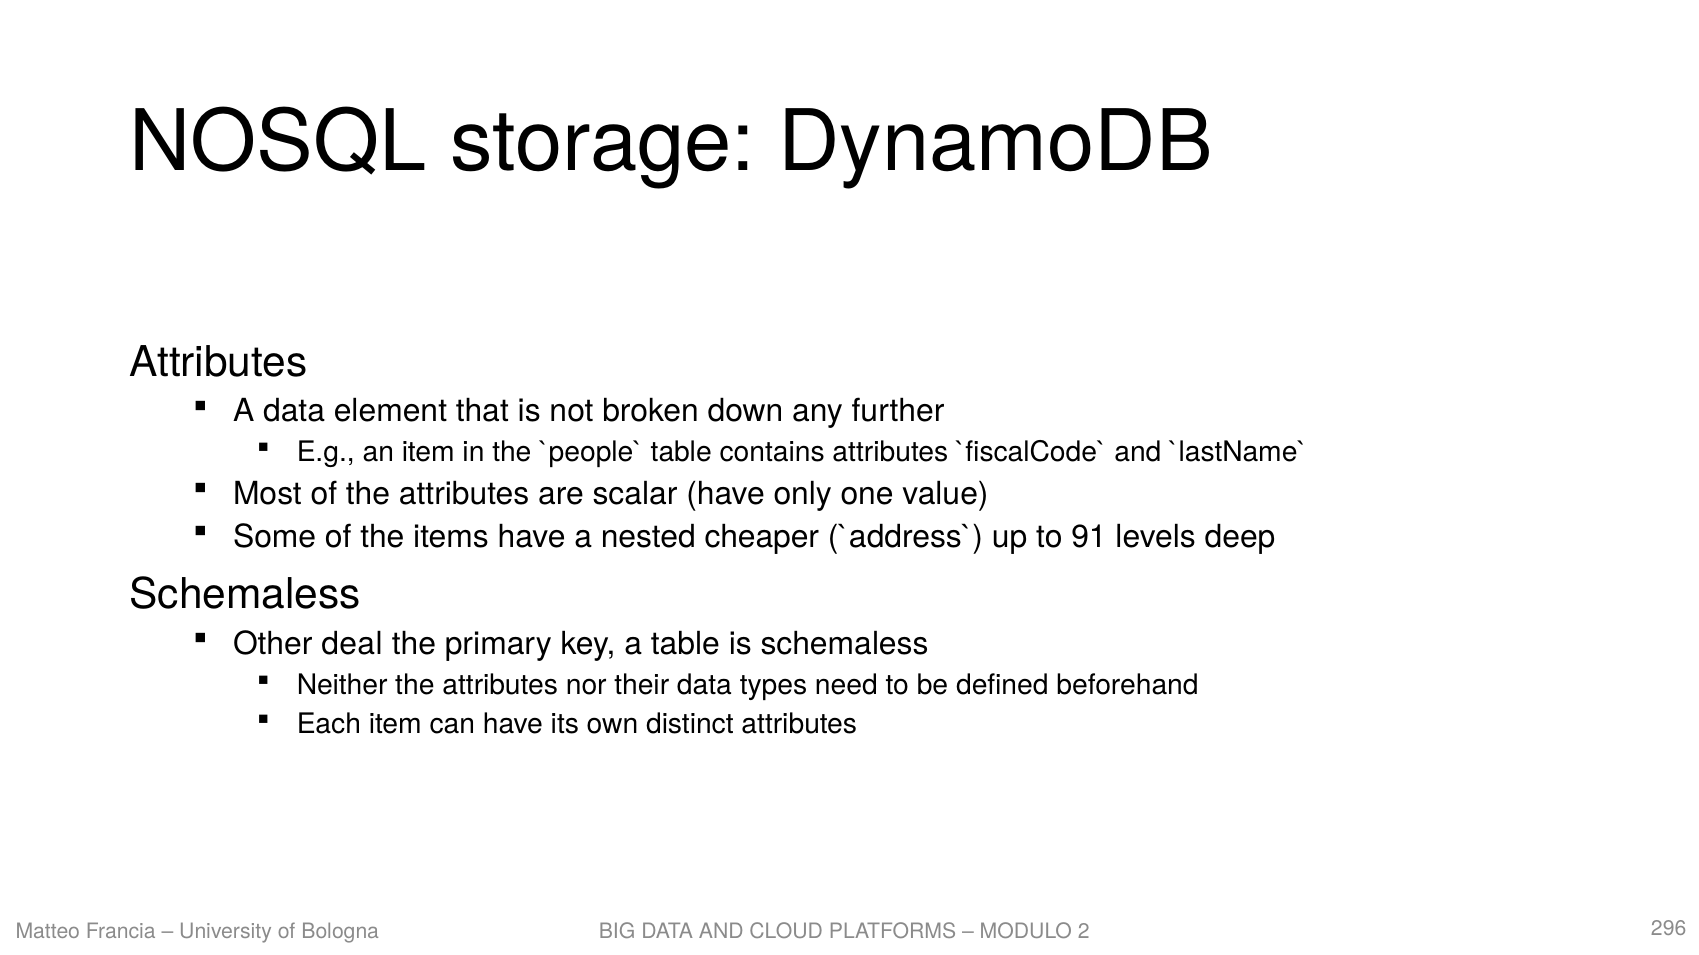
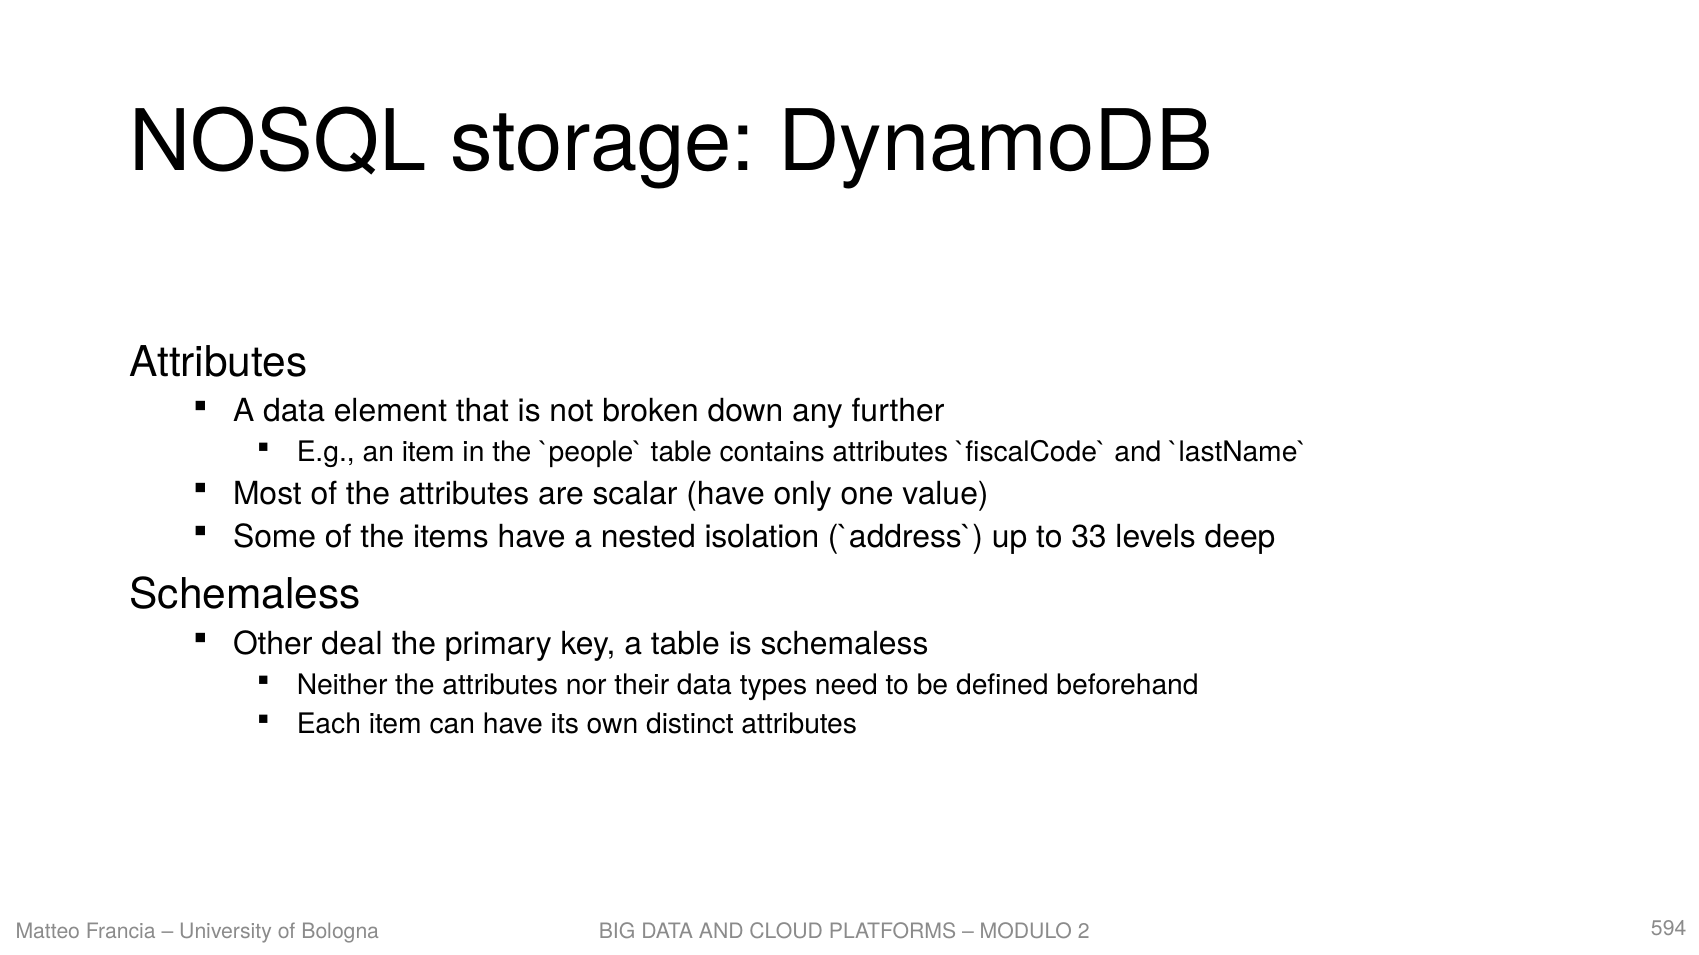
cheaper: cheaper -> isolation
91: 91 -> 33
296: 296 -> 594
